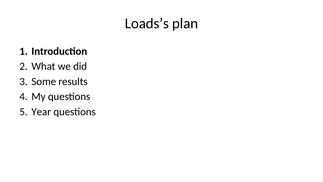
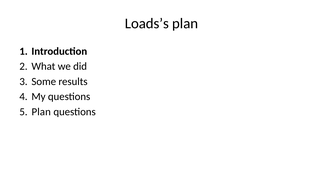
Year at (41, 112): Year -> Plan
